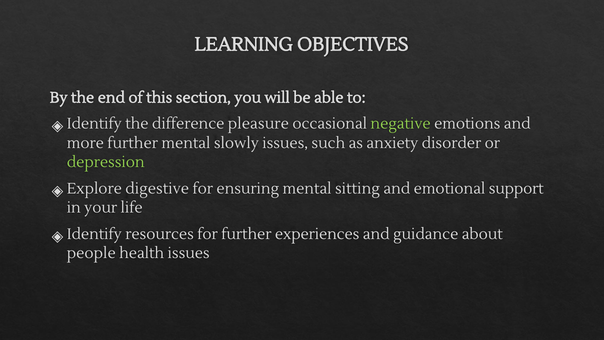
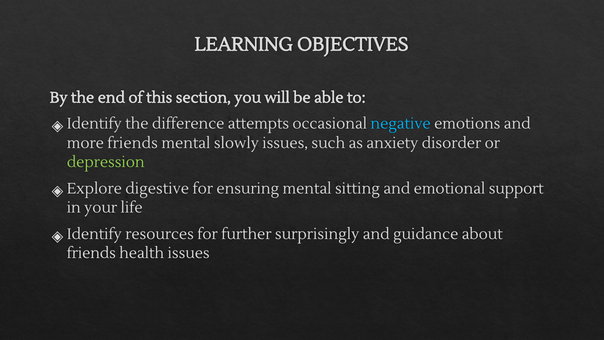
pleasure: pleasure -> attempts
negative colour: light green -> light blue
more further: further -> friends
experiences: experiences -> surprisingly
people at (91, 253): people -> friends
